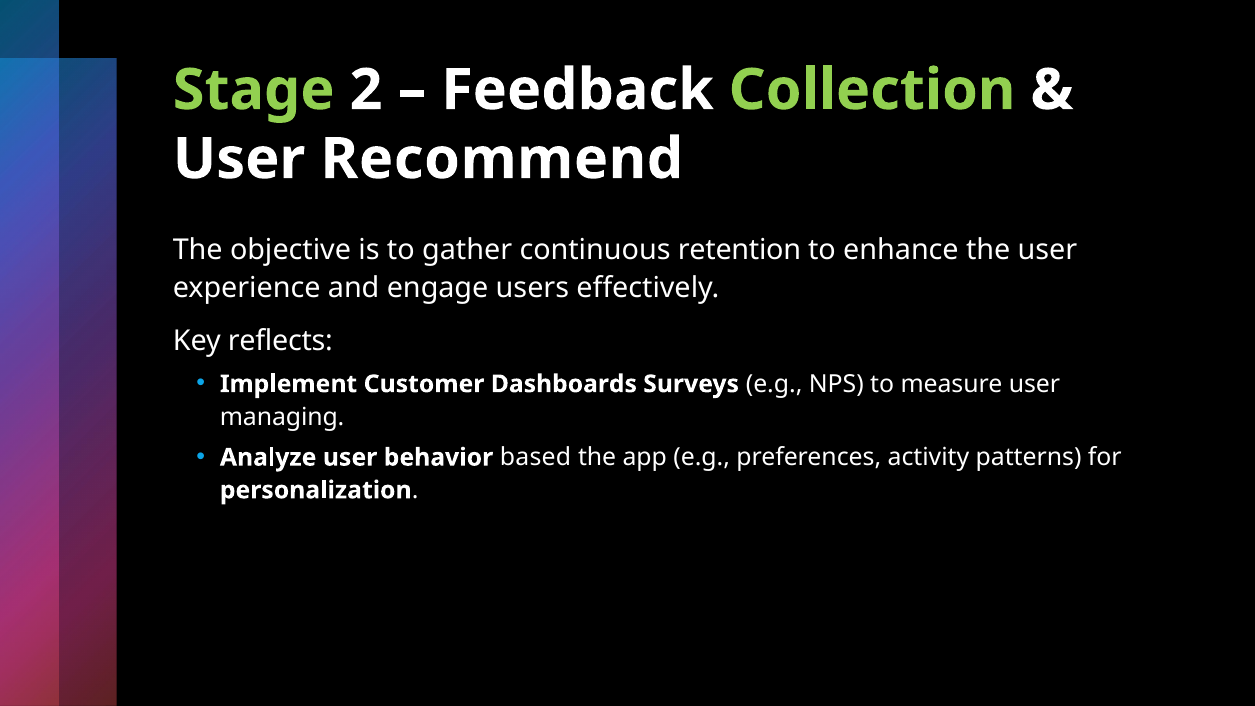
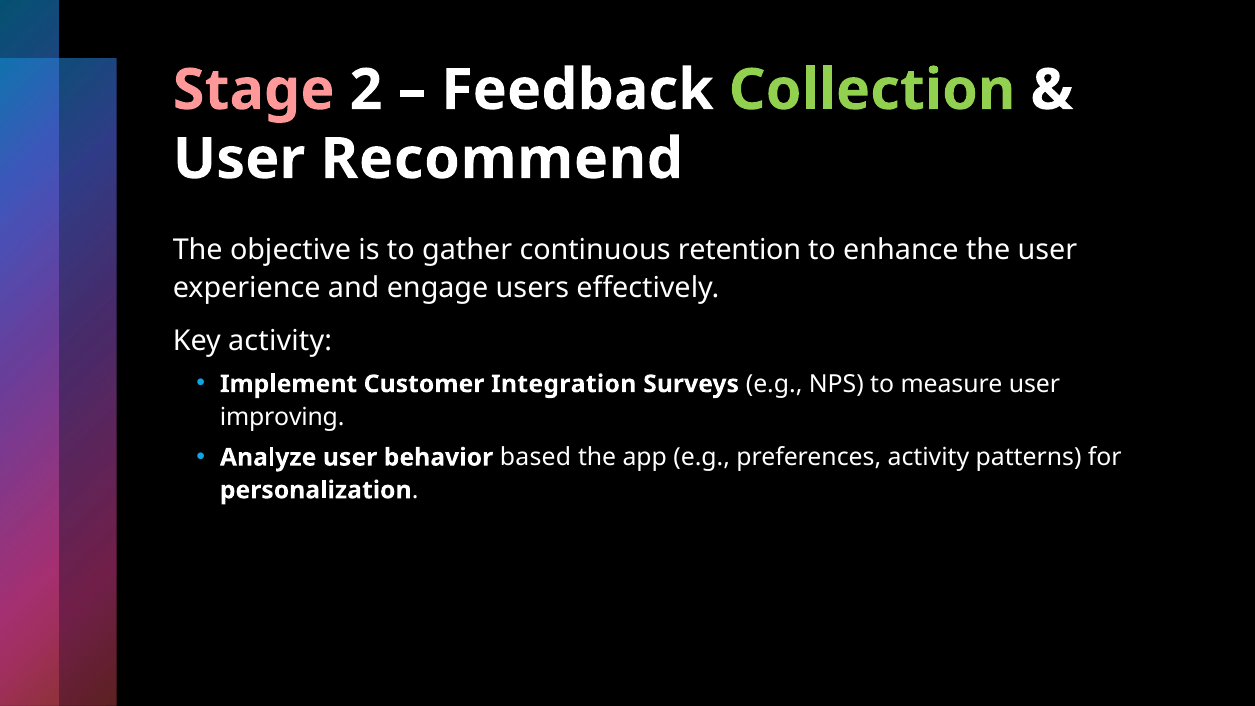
Stage colour: light green -> pink
Key reflects: reflects -> activity
Dashboards: Dashboards -> Integration
managing: managing -> improving
